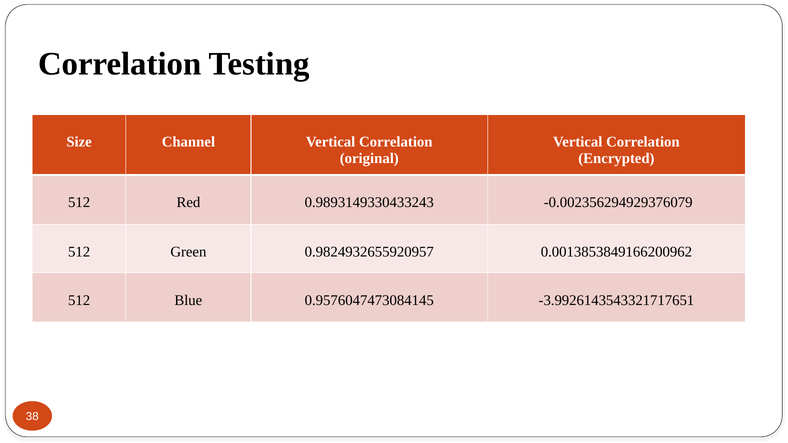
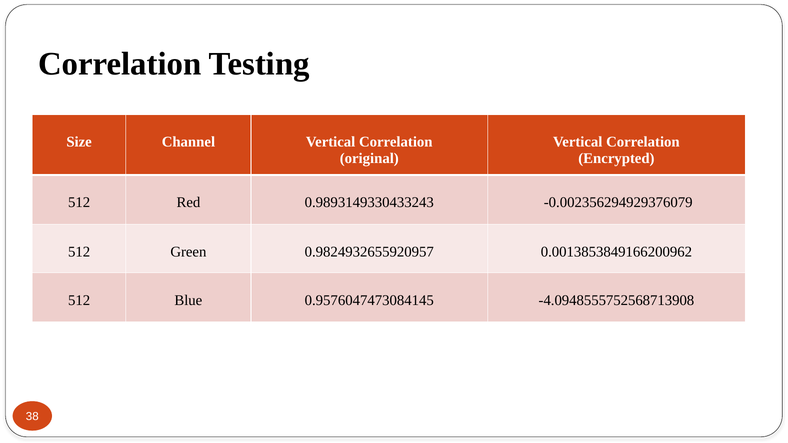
-3.9926143543321717651: -3.9926143543321717651 -> -4.0948555752568713908
